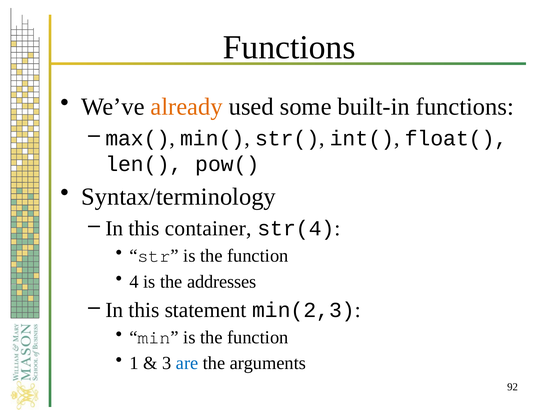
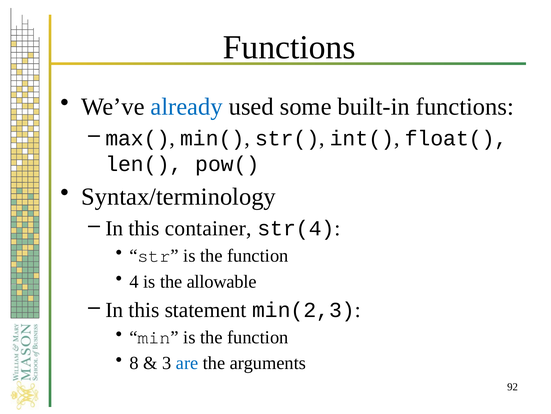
already colour: orange -> blue
addresses: addresses -> allowable
1: 1 -> 8
